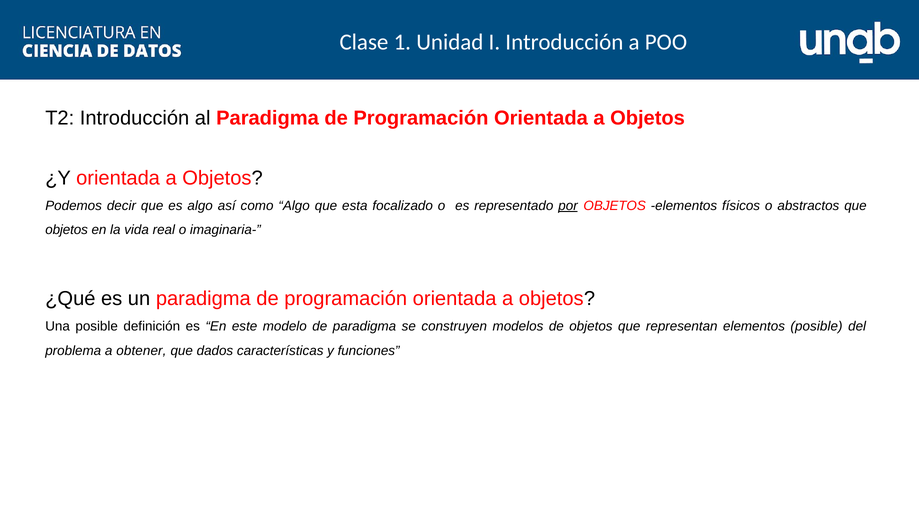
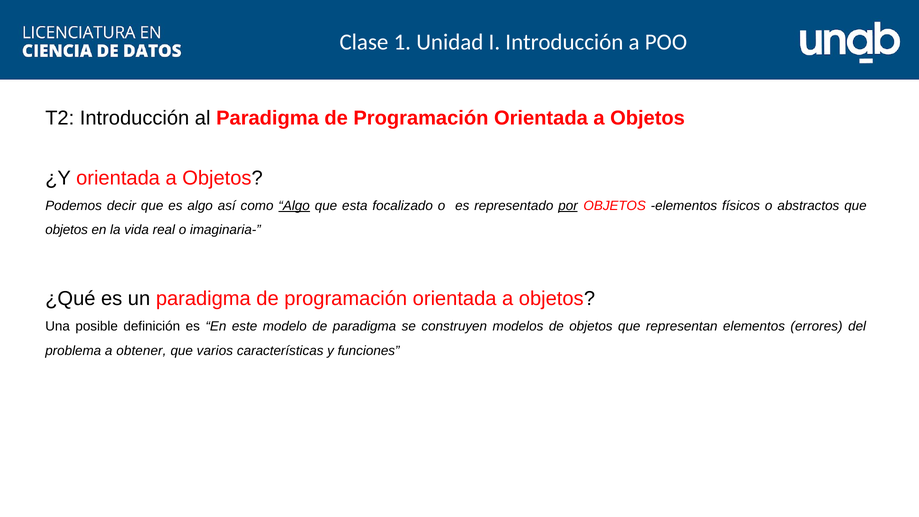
Algo at (294, 206) underline: none -> present
elementos posible: posible -> errores
dados: dados -> varios
